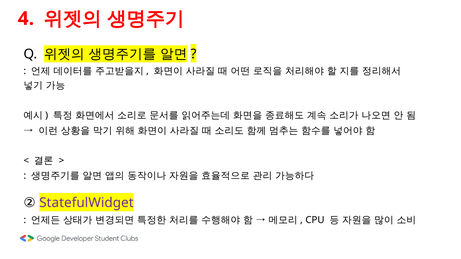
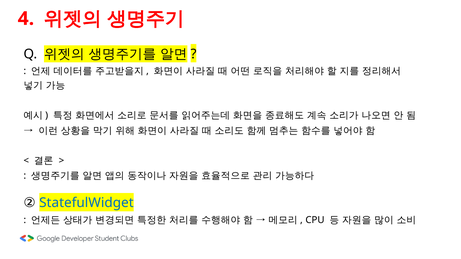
StatefulWidget colour: purple -> blue
